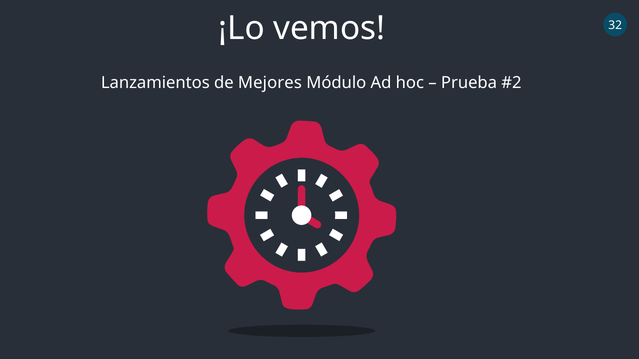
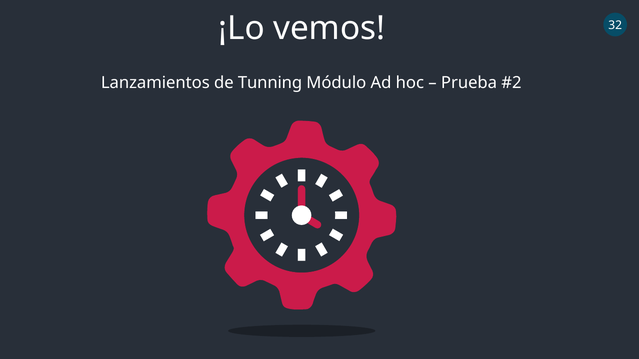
Mejores: Mejores -> Tunning
